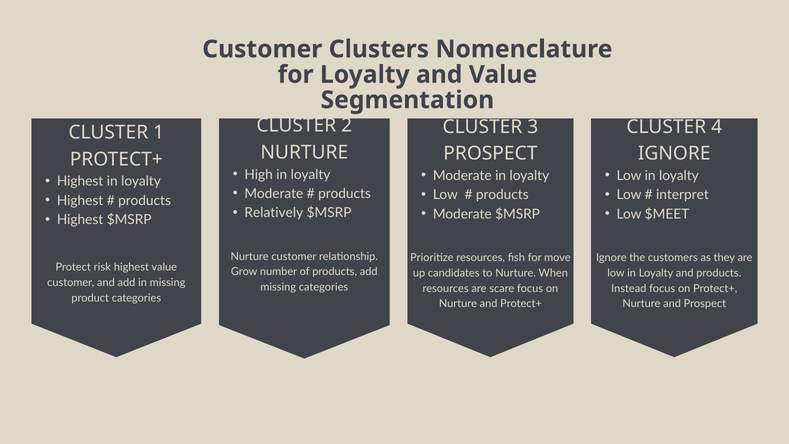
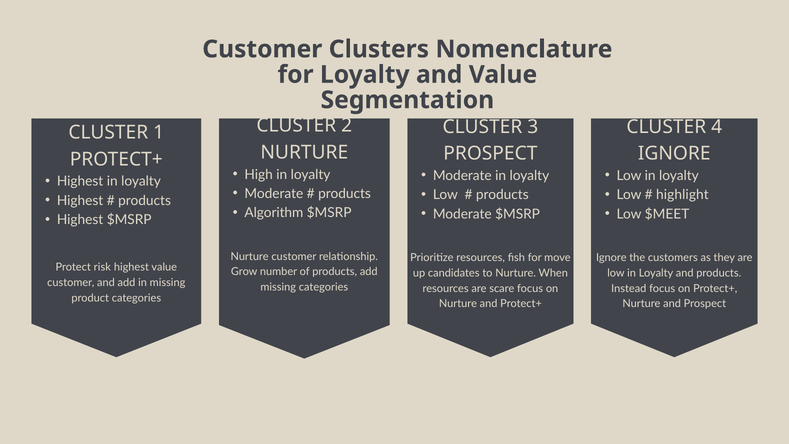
interpret: interpret -> highlight
Relatively: Relatively -> Algorithm
